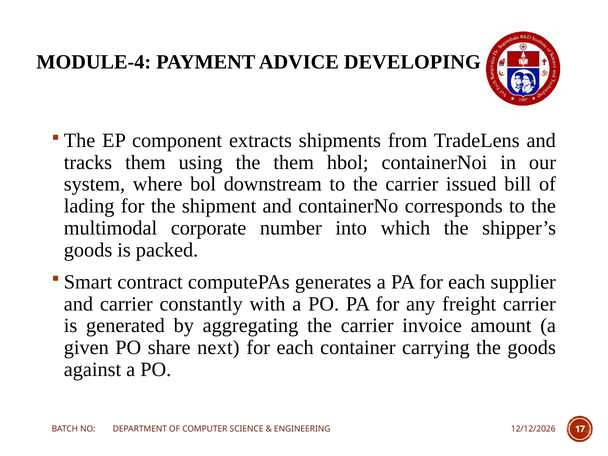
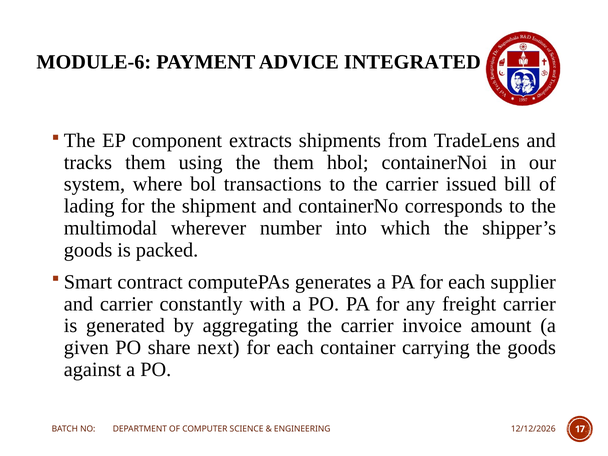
MODULE-4: MODULE-4 -> MODULE-6
DEVELOPING: DEVELOPING -> INTEGRATED
downstream: downstream -> transactions
corporate: corporate -> wherever
